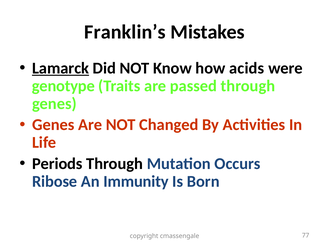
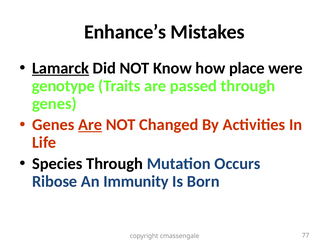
Franklin’s: Franklin’s -> Enhance’s
acids: acids -> place
Are at (90, 125) underline: none -> present
Periods: Periods -> Species
